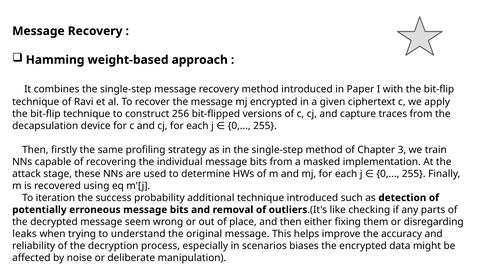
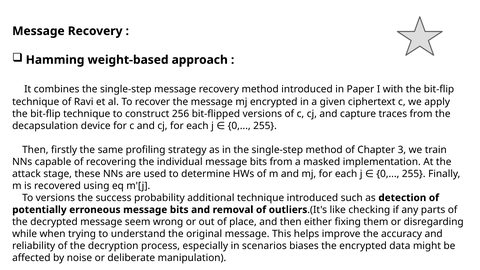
To iteration: iteration -> versions
leaks: leaks -> while
